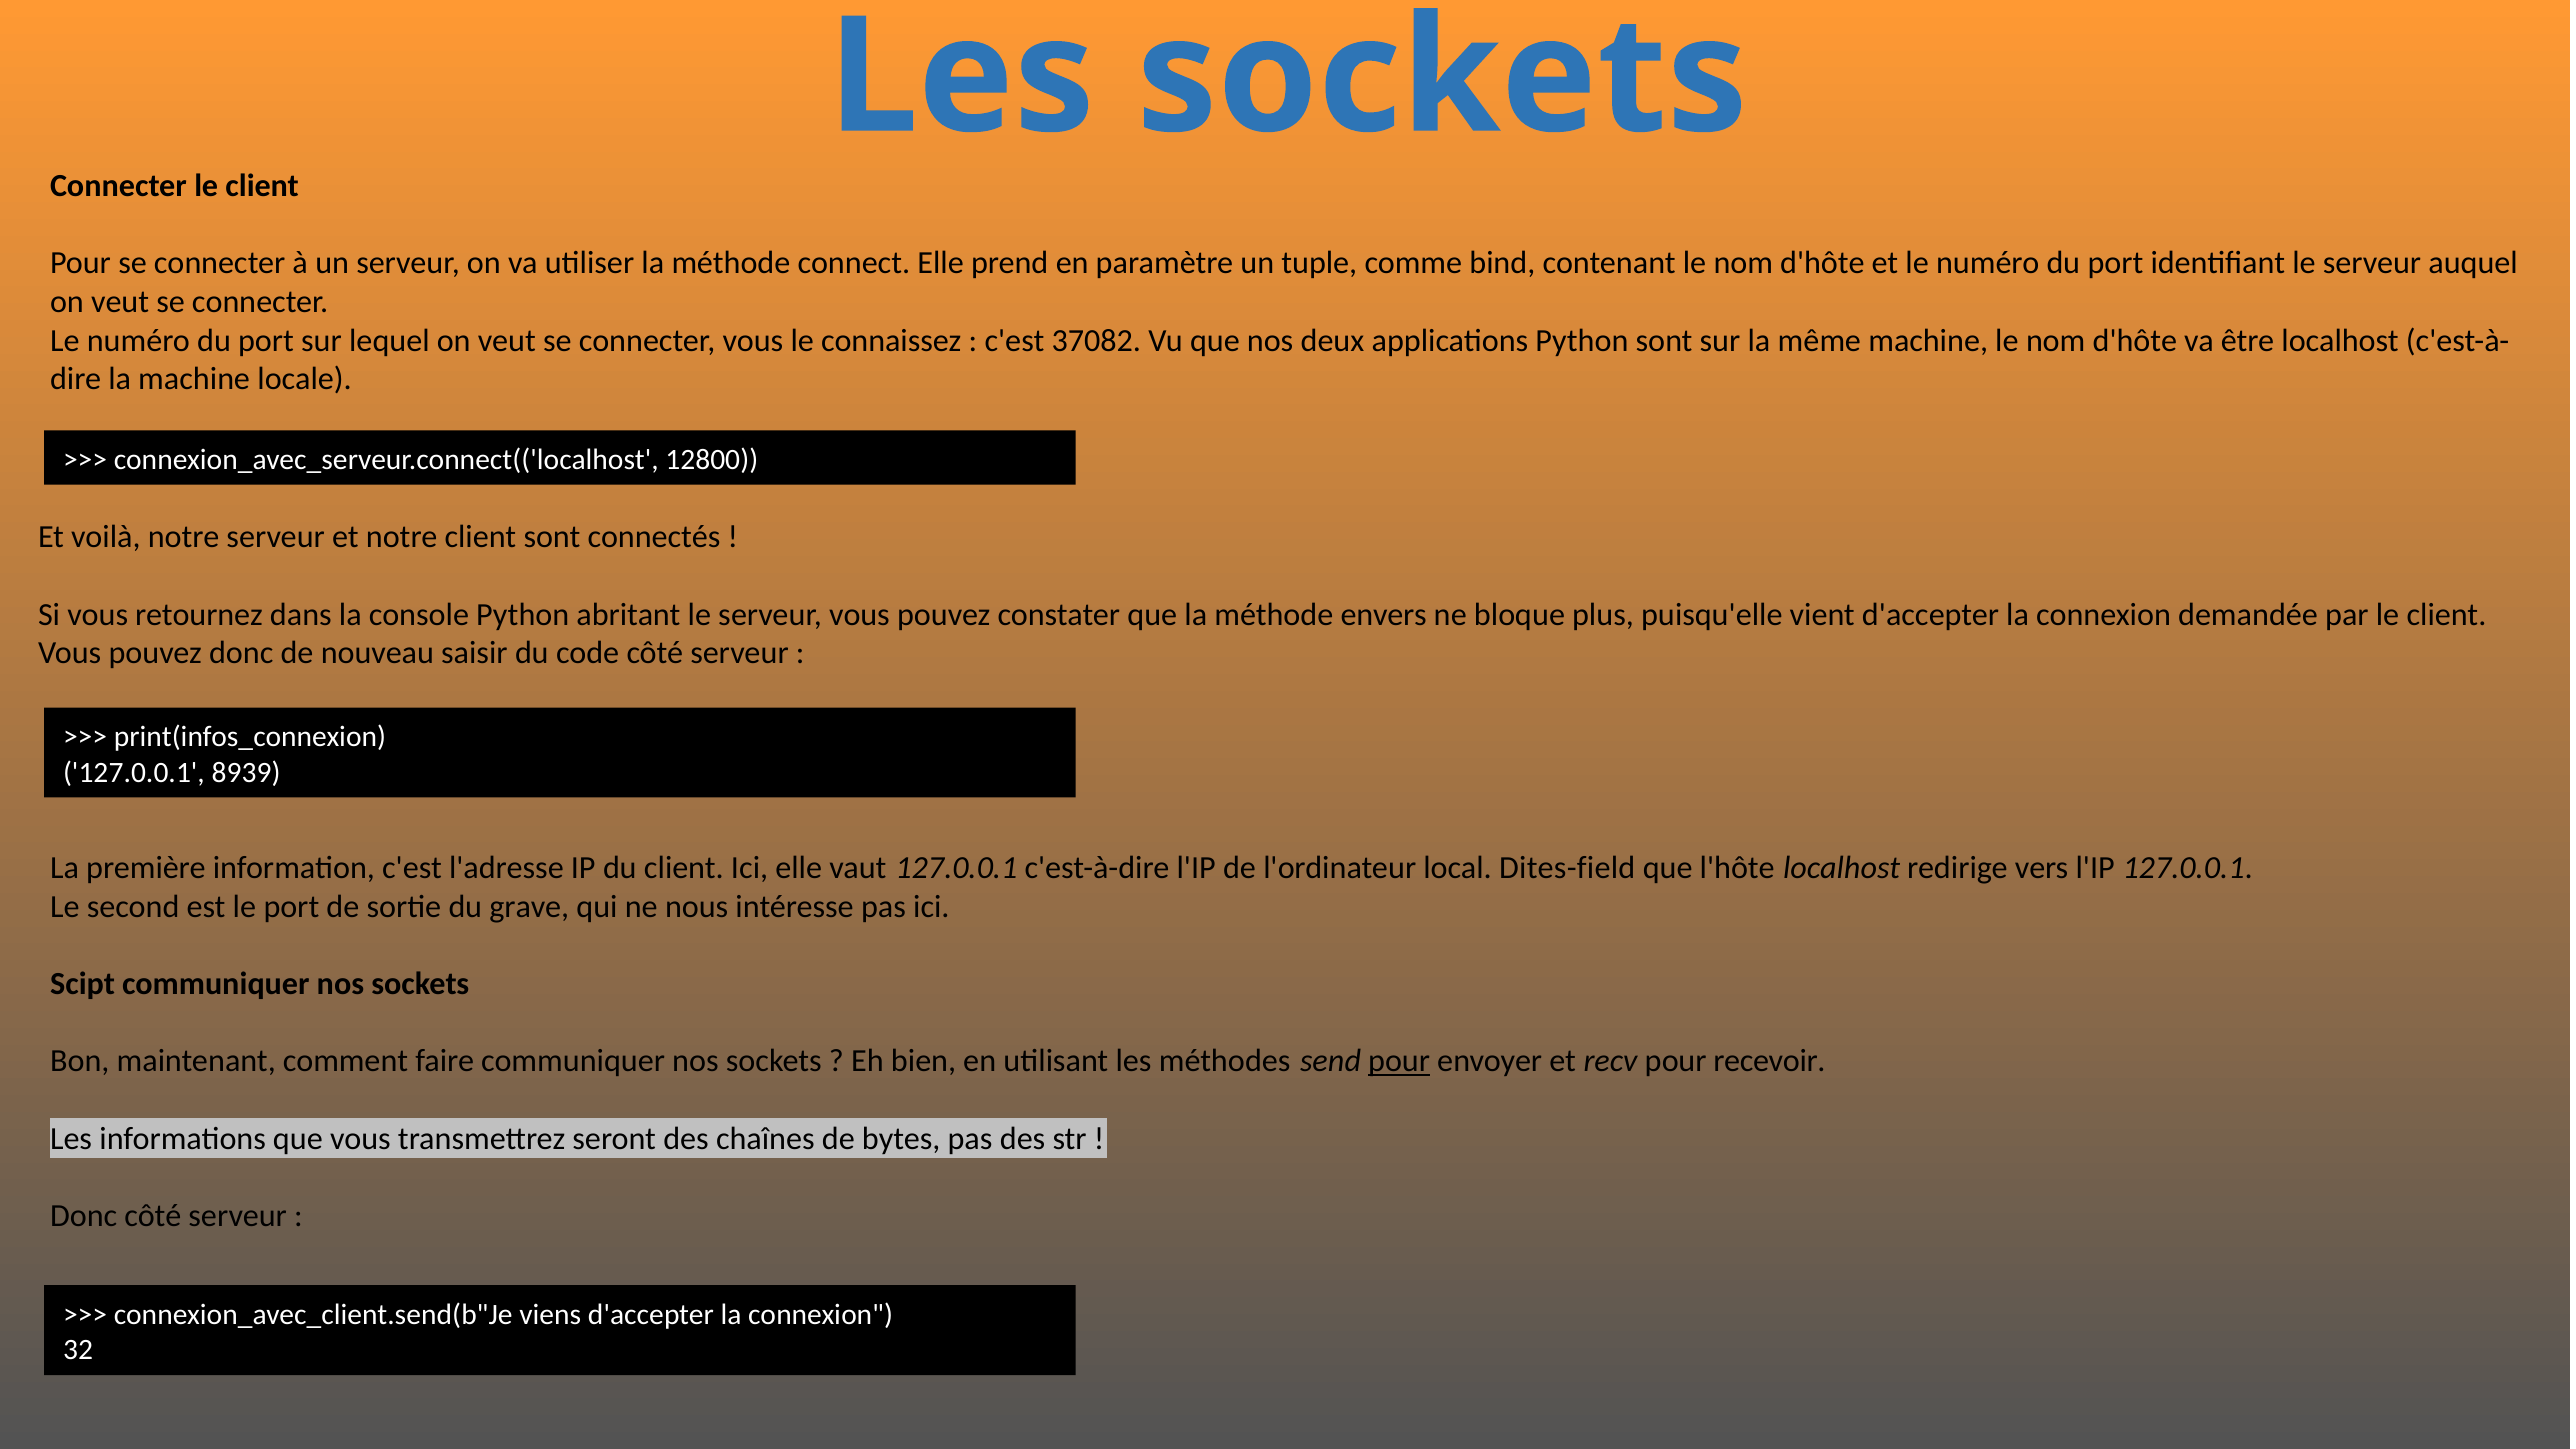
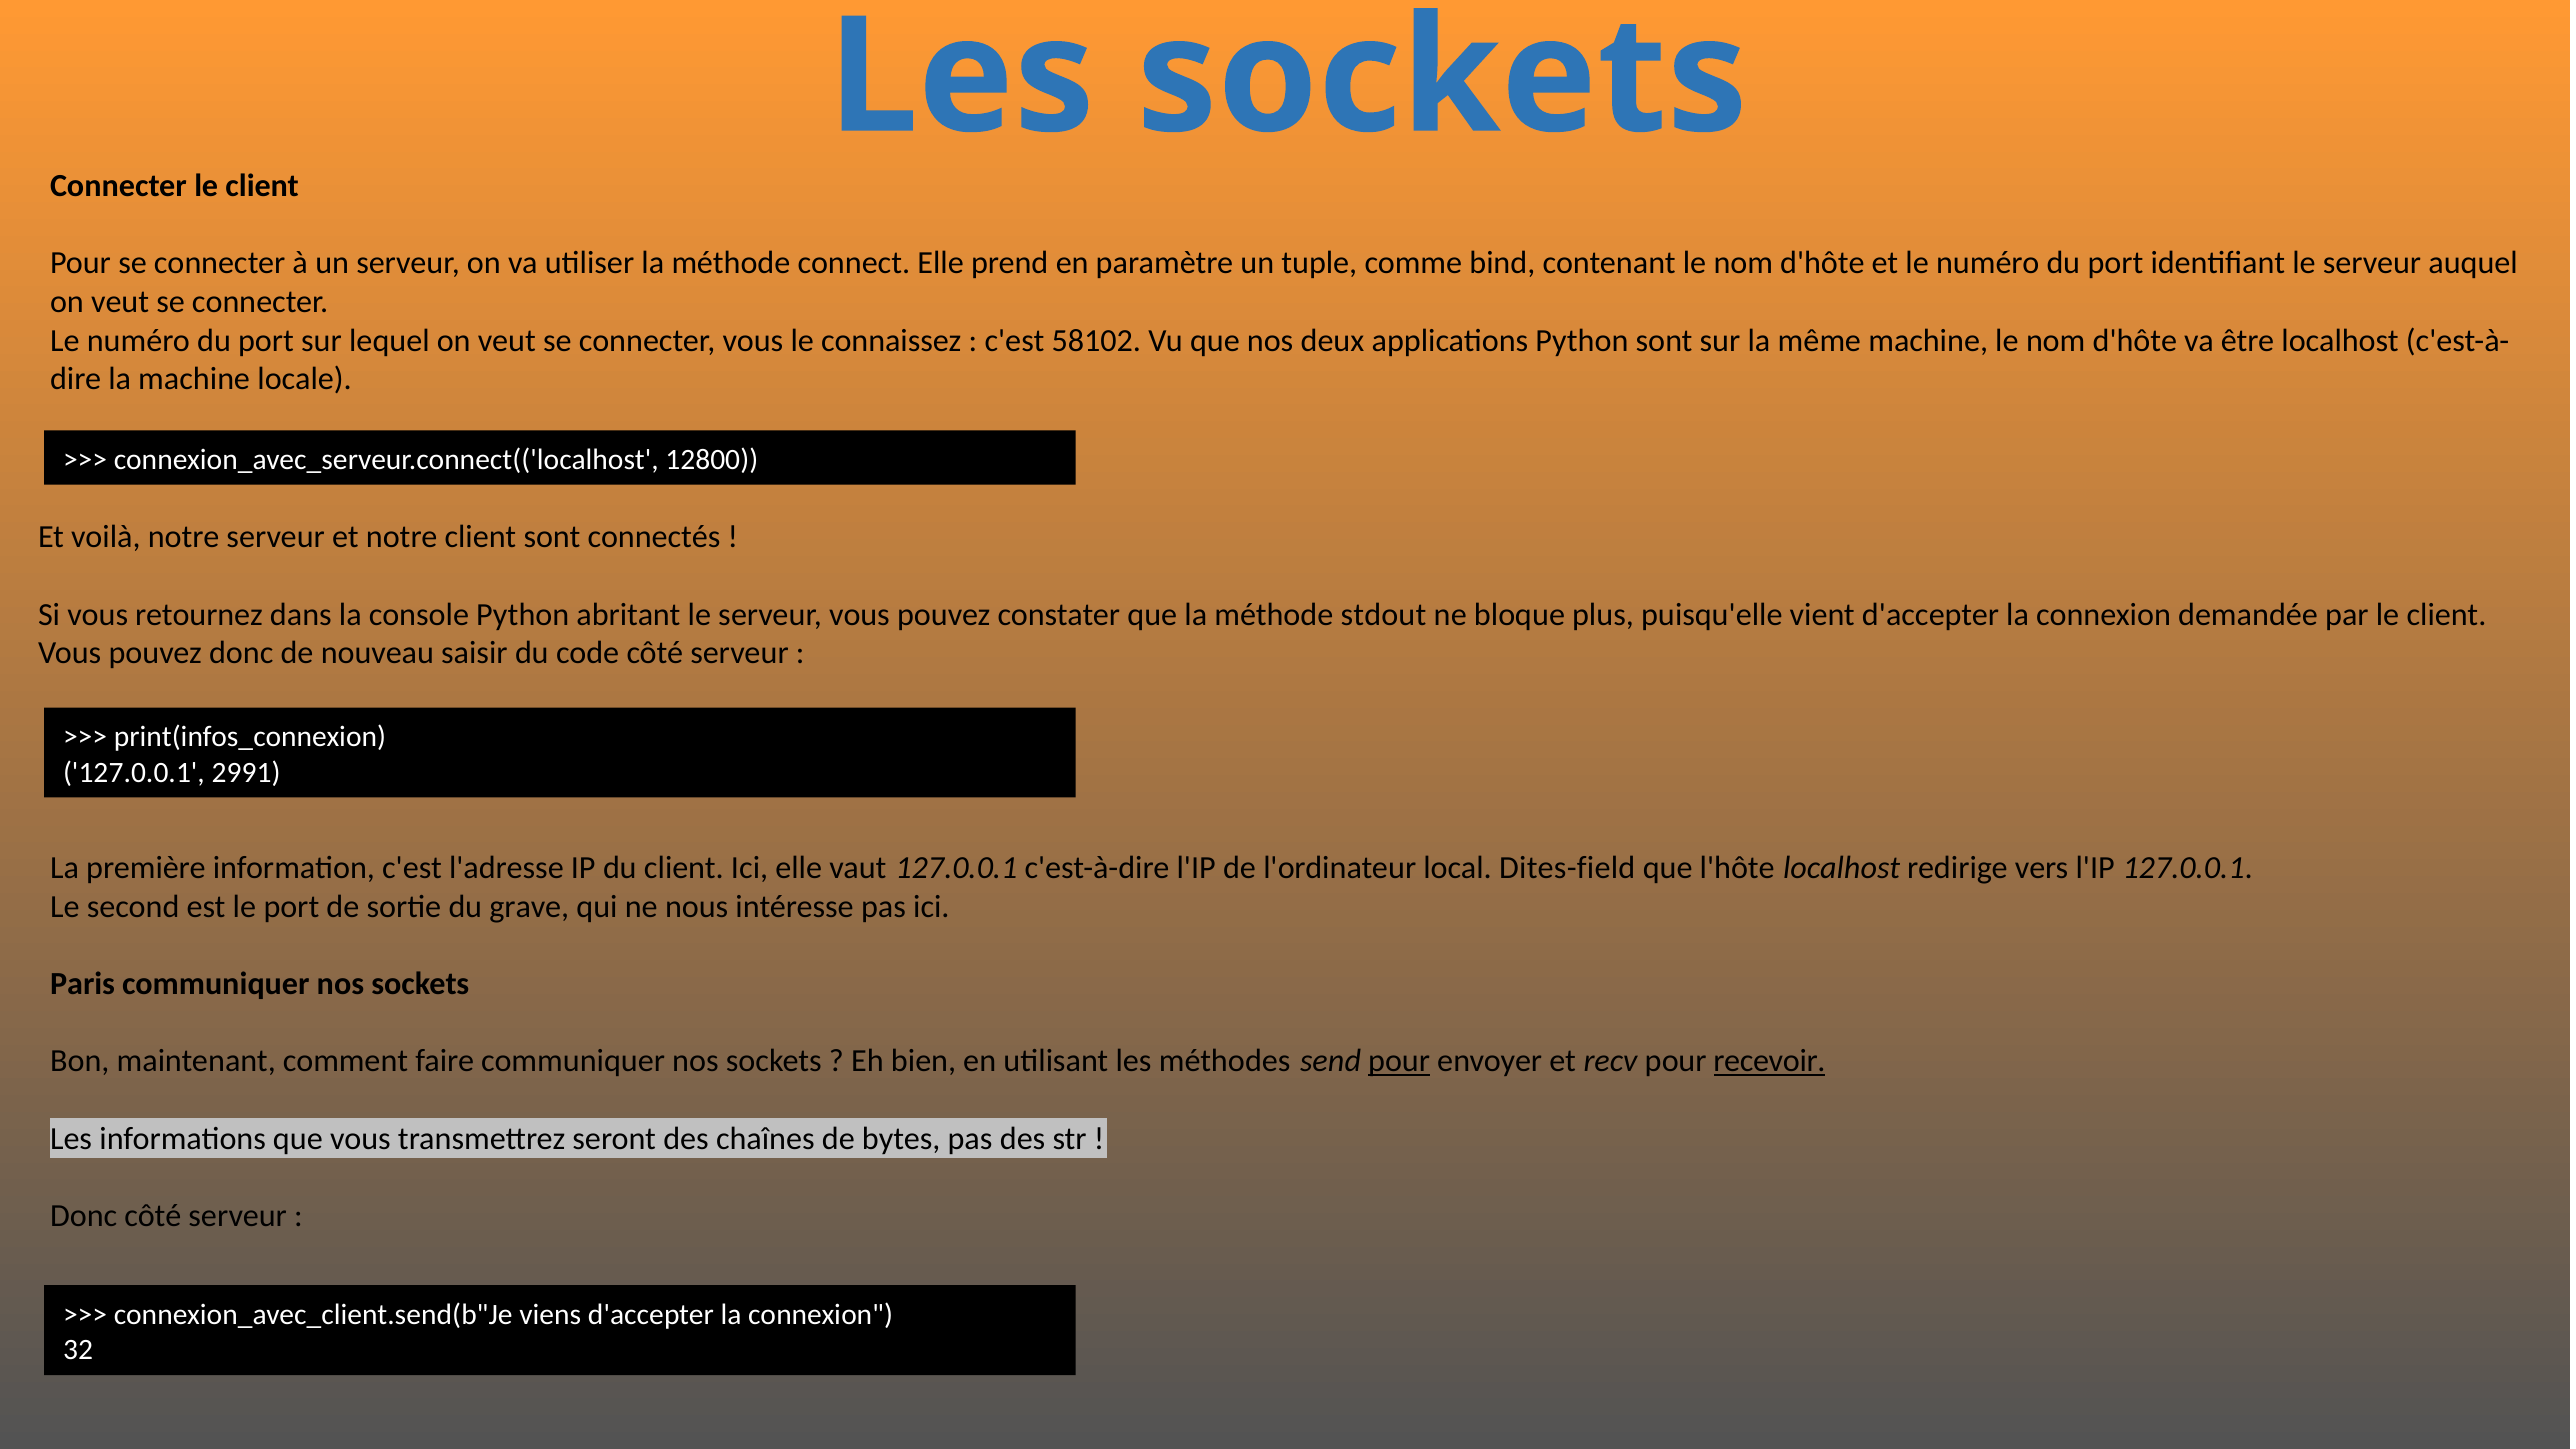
37082: 37082 -> 58102
envers: envers -> stdout
8939: 8939 -> 2991
Scipt: Scipt -> Paris
recevoir underline: none -> present
